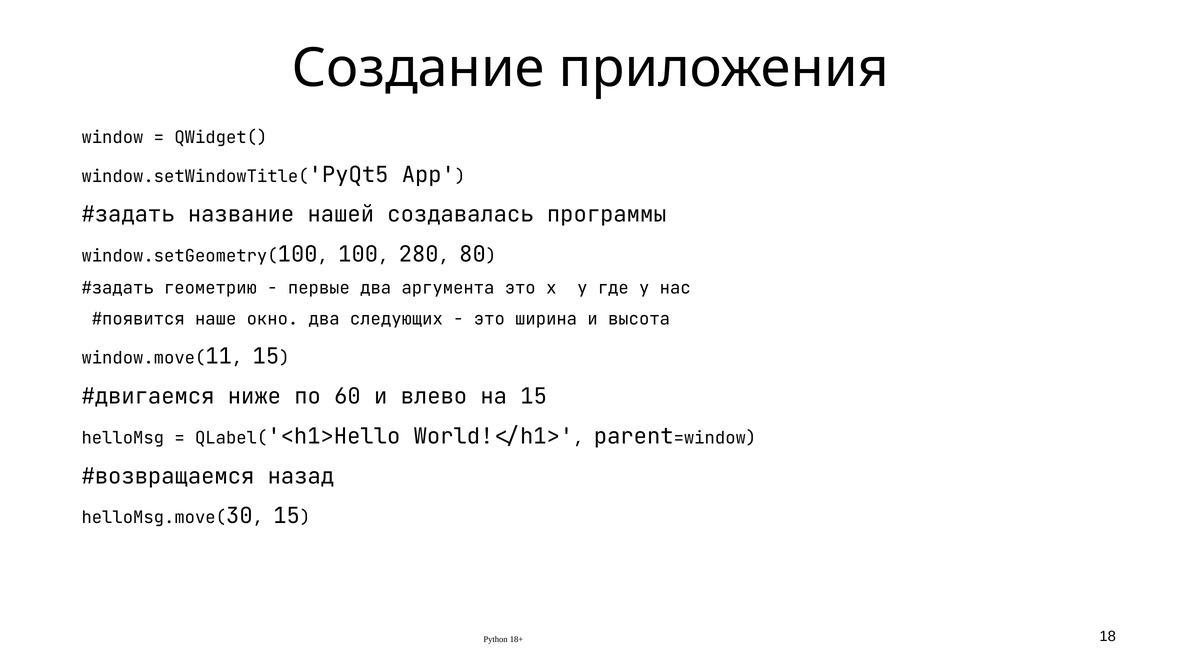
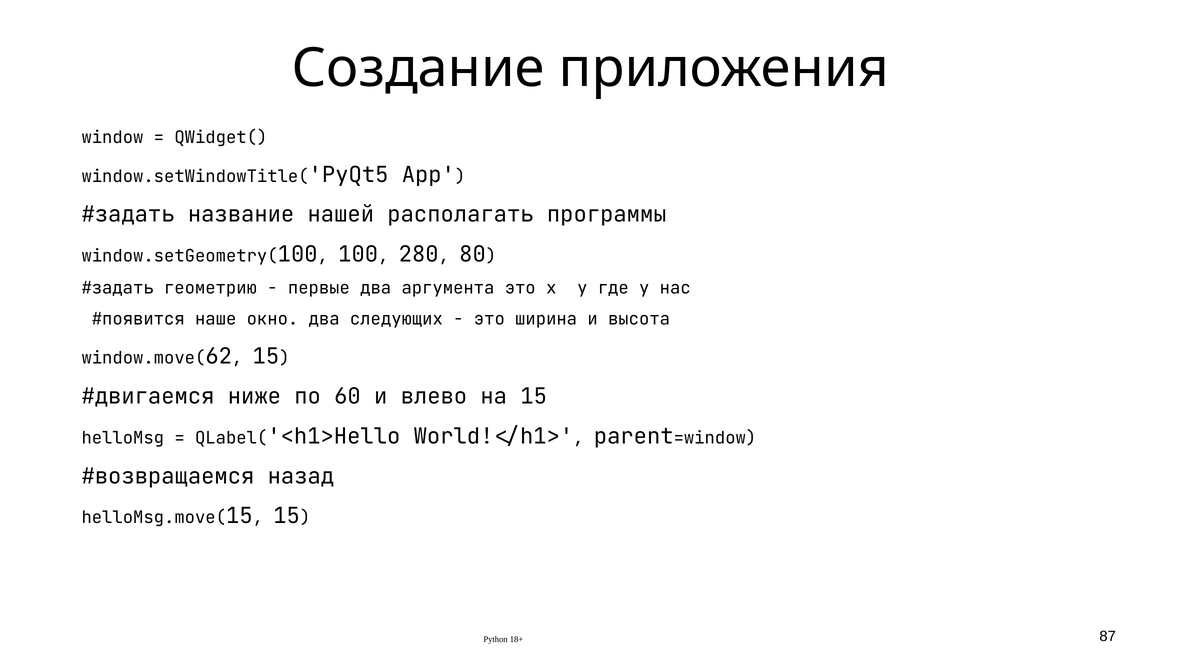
создавалась: создавалась -> располагать
11: 11 -> 62
30 at (239, 516): 30 -> 15
18: 18 -> 87
